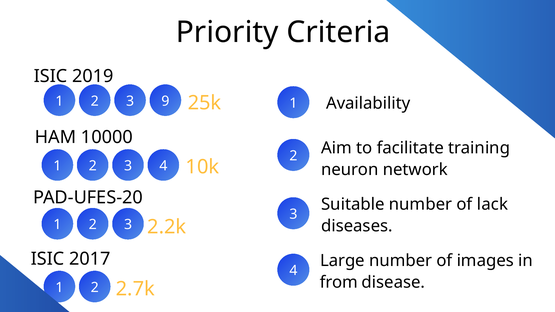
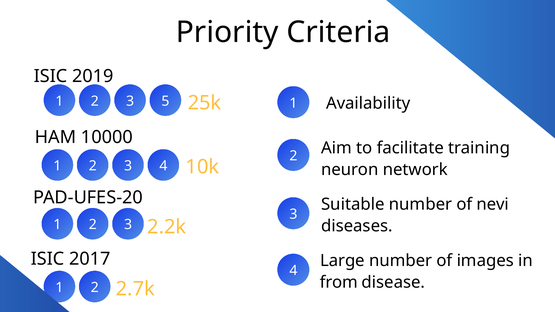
9: 9 -> 5
lack: lack -> nevi
